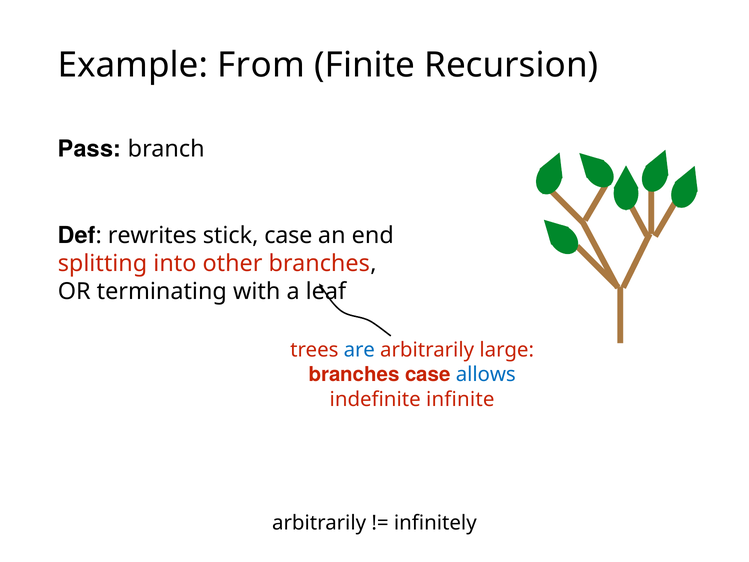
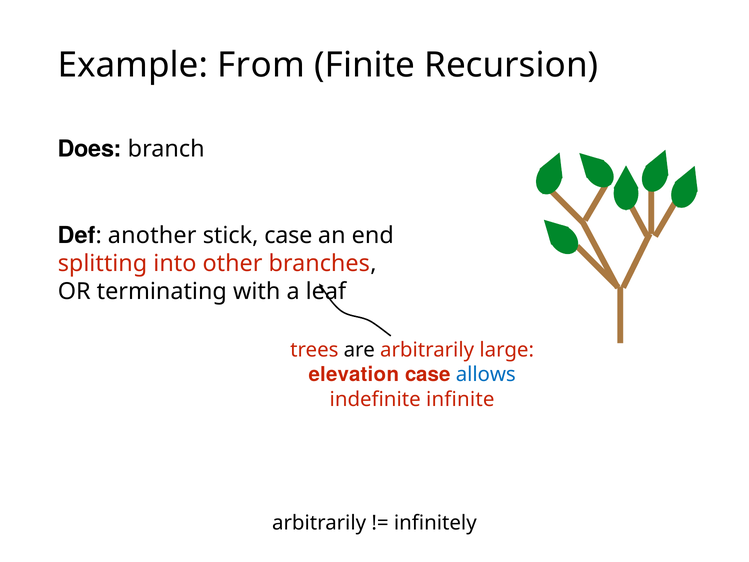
Pass: Pass -> Does
rewrites: rewrites -> another
are colour: blue -> black
branches at (354, 375): branches -> elevation
